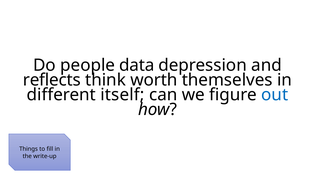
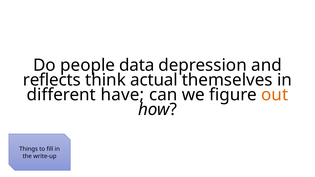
worth: worth -> actual
itself: itself -> have
out colour: blue -> orange
